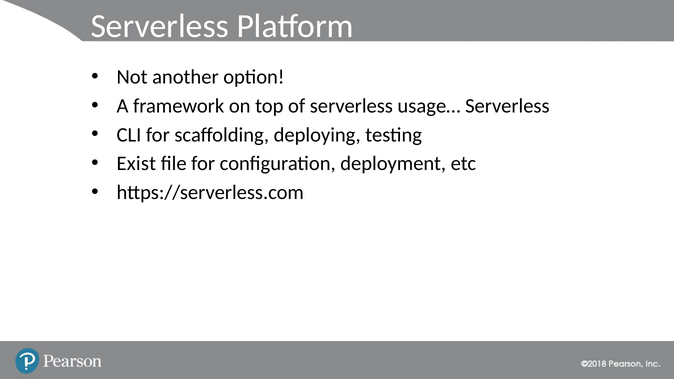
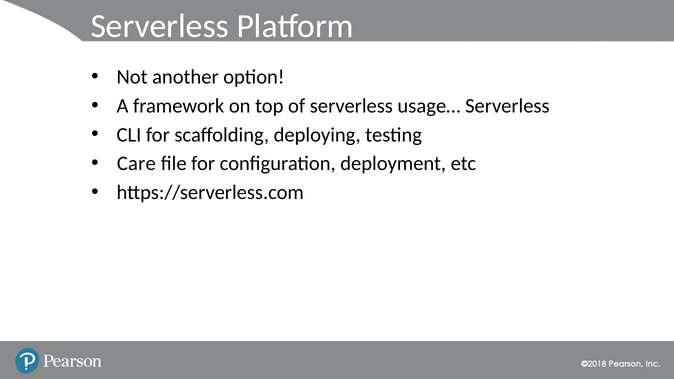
Exist: Exist -> Care
